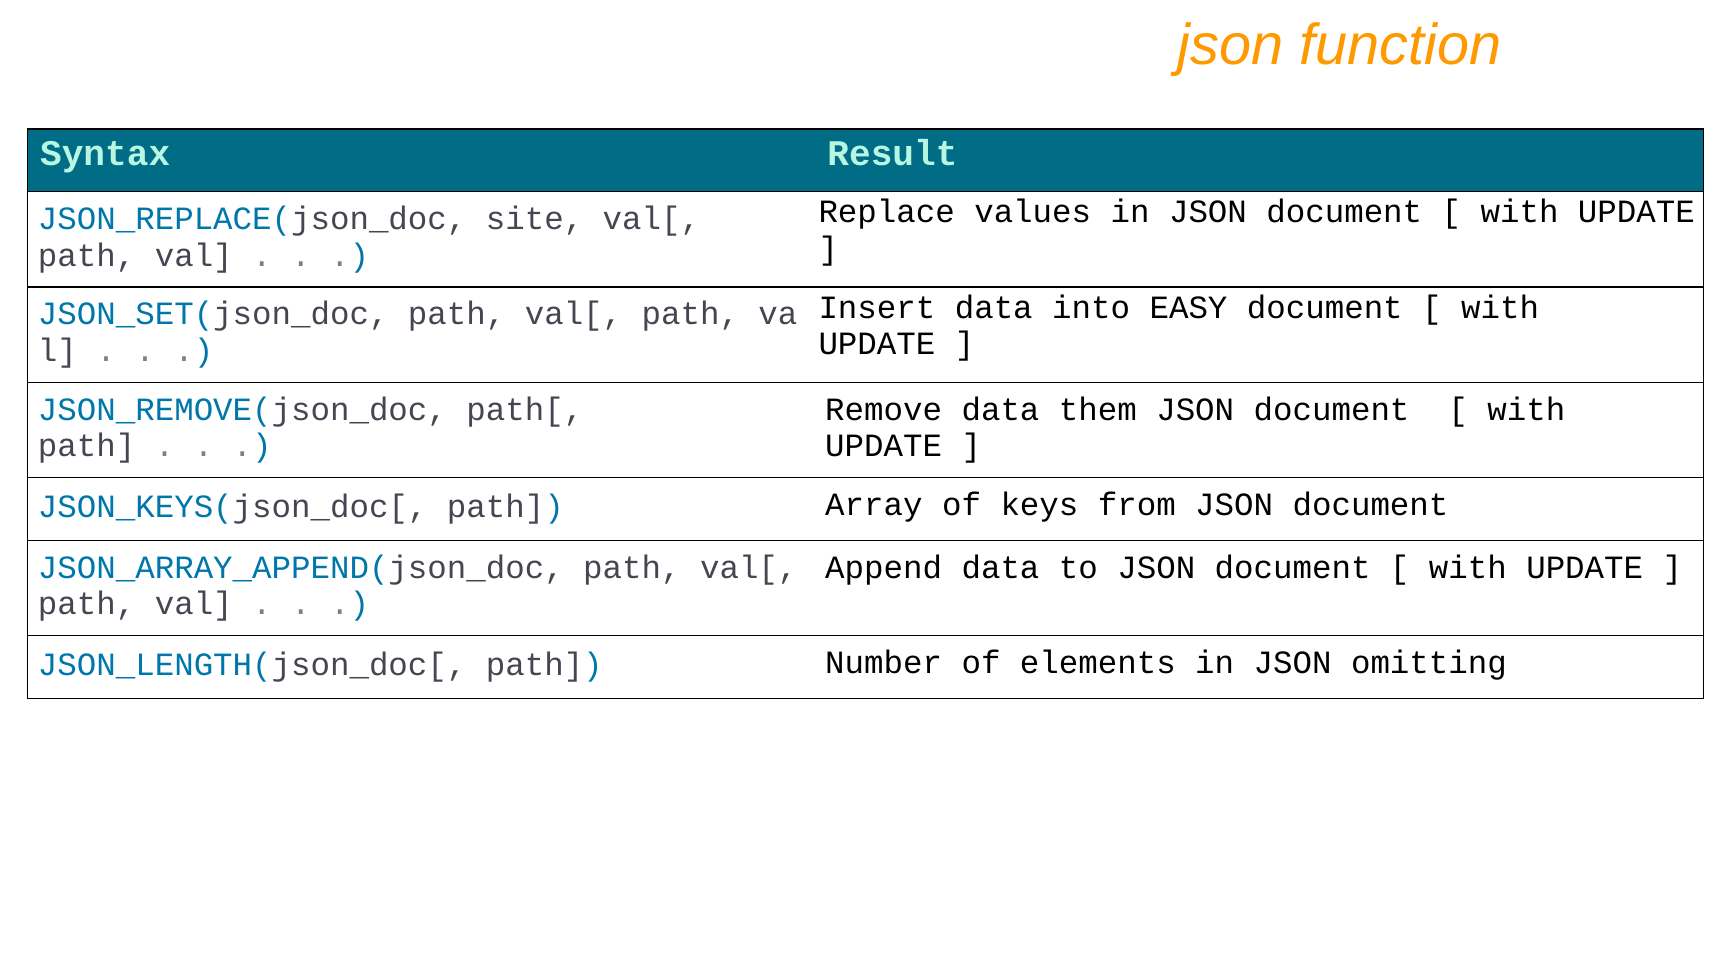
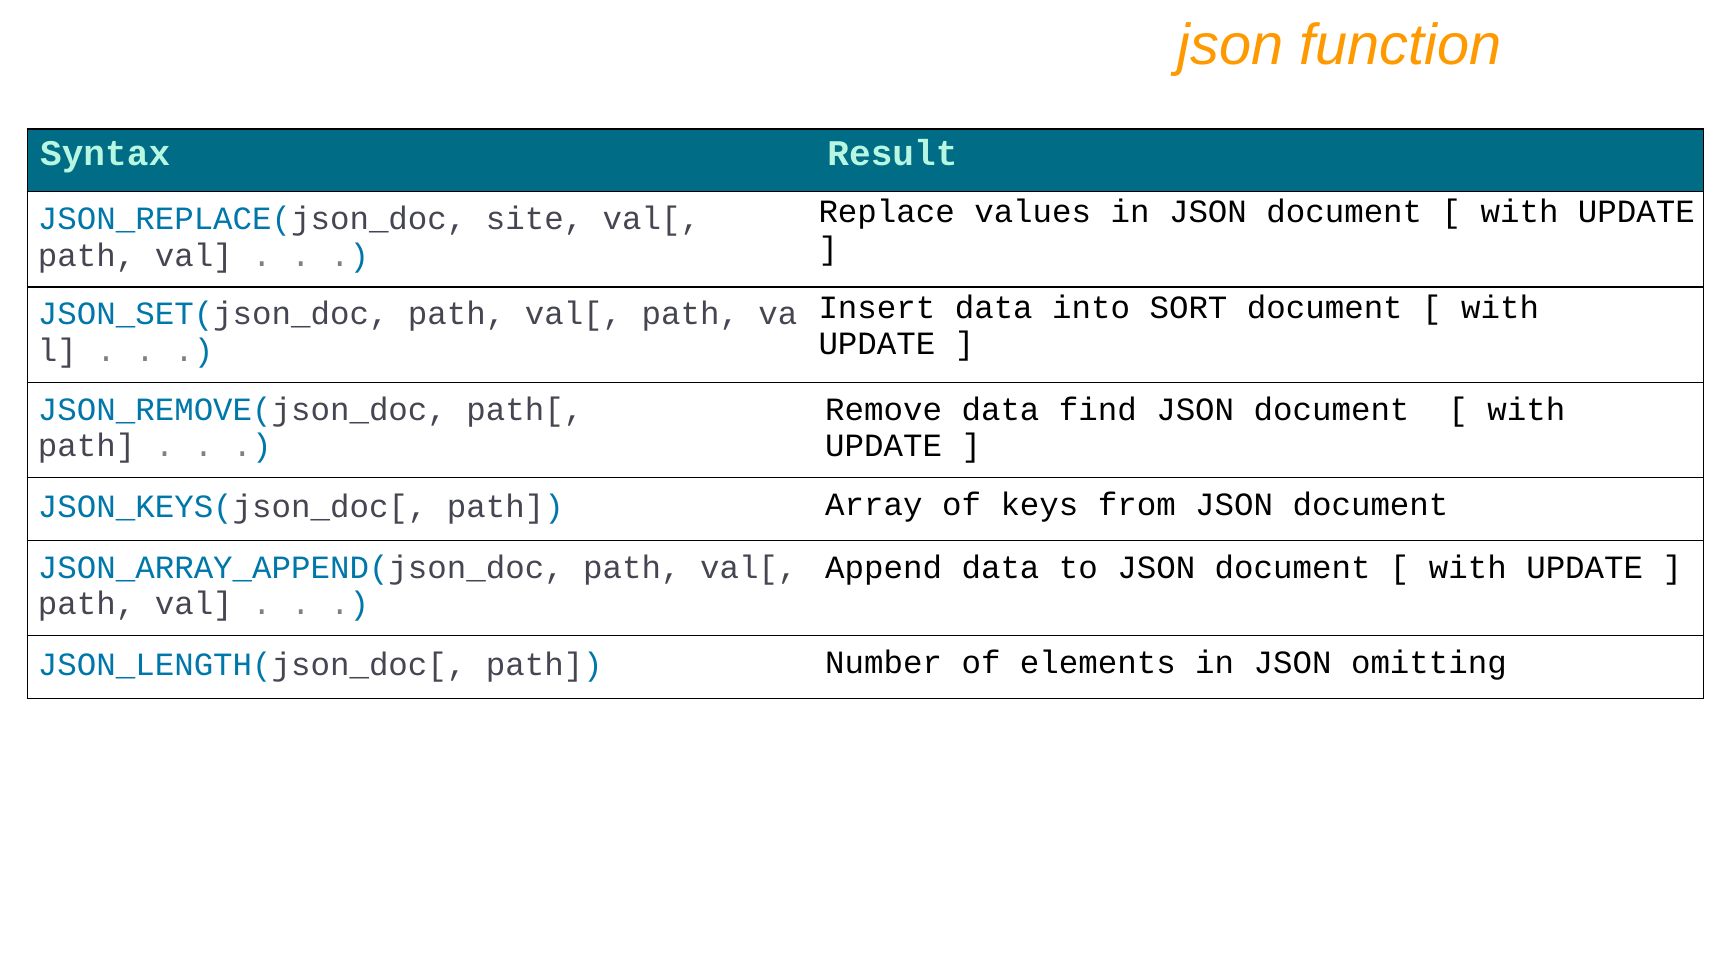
EASY: EASY -> SORT
them: them -> find
